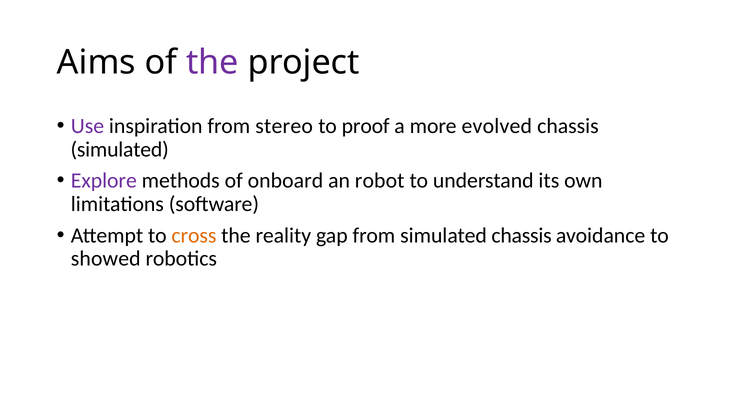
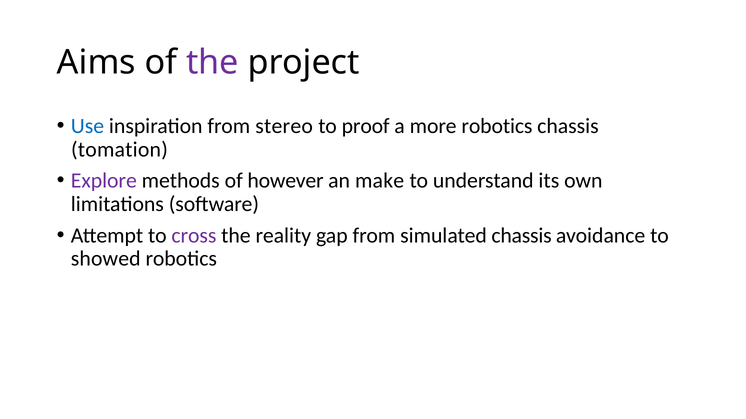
Use colour: purple -> blue
more evolved: evolved -> robotics
simulated at (120, 150): simulated -> tomation
onboard: onboard -> however
robot: robot -> make
cross colour: orange -> purple
